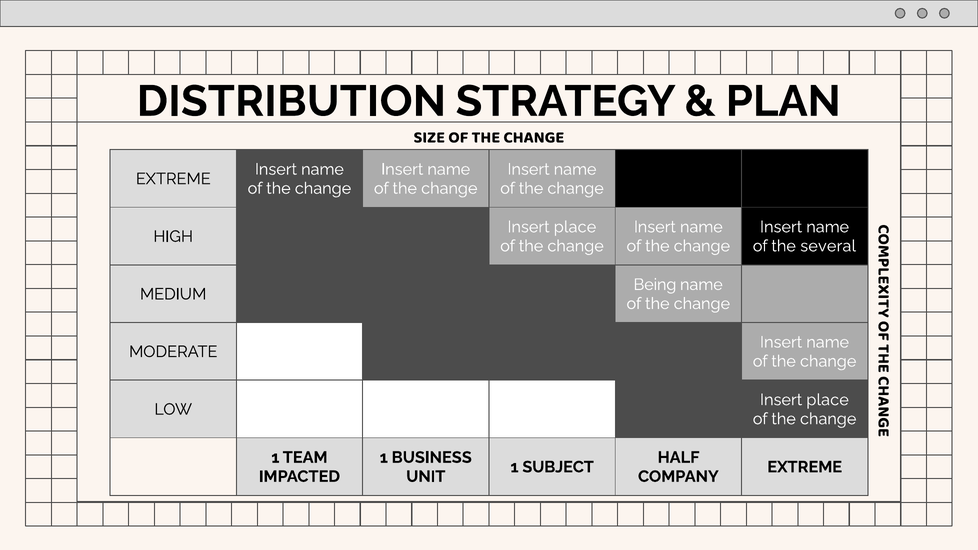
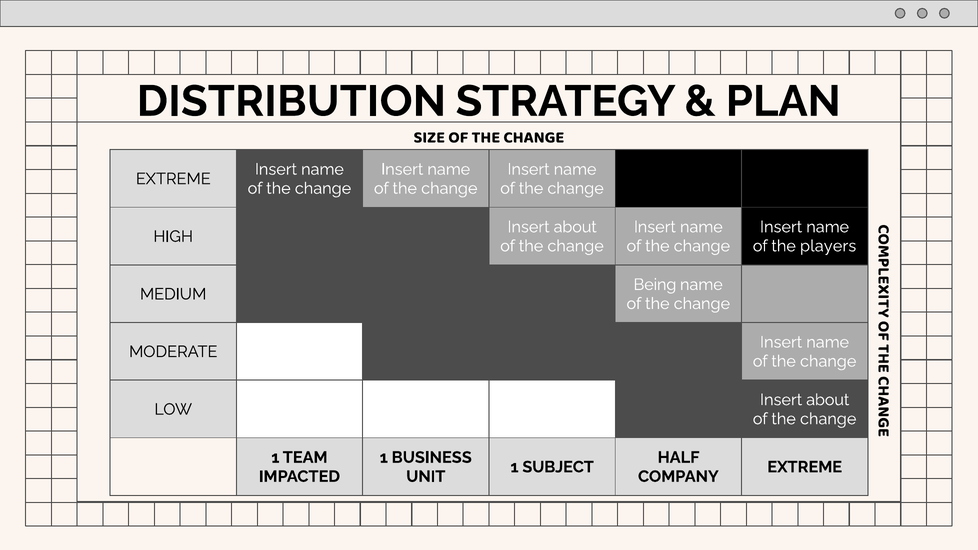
place at (575, 227): place -> about
several: several -> players
place at (828, 400): place -> about
